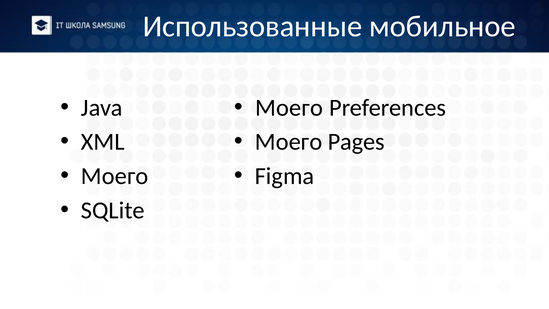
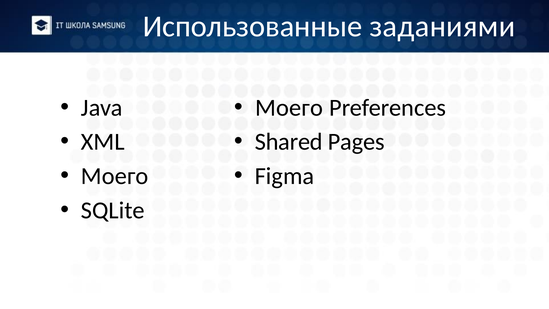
мобильное: мобильное -> заданиями
Моего at (289, 142): Моего -> Shared
